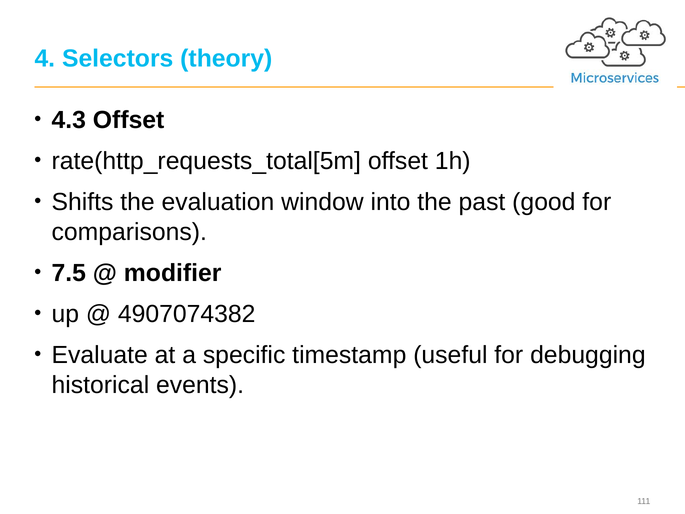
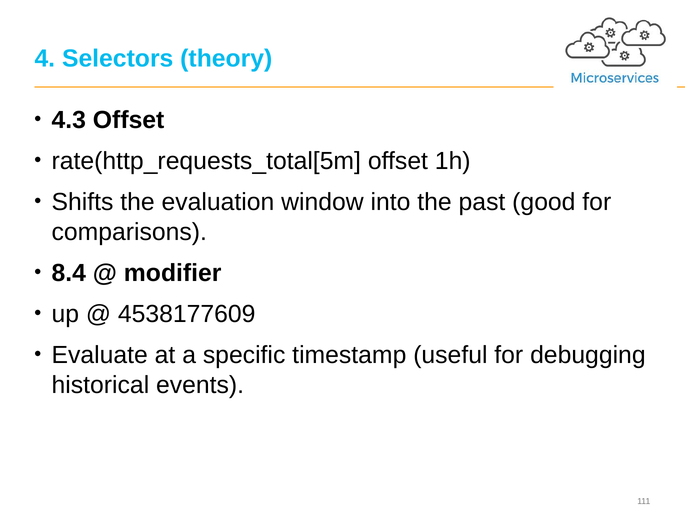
7.5: 7.5 -> 8.4
4907074382: 4907074382 -> 4538177609
